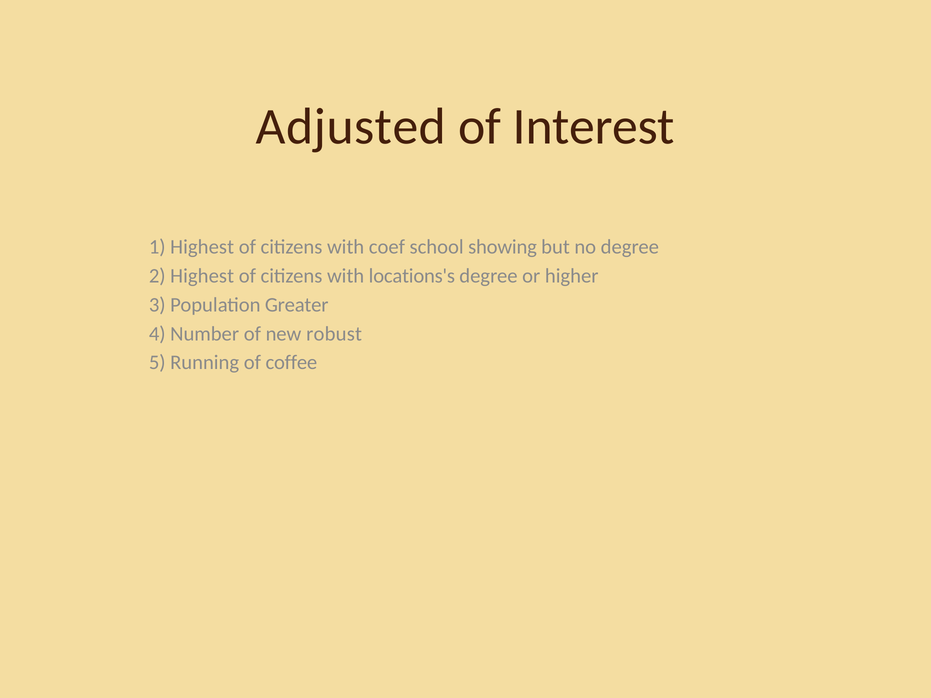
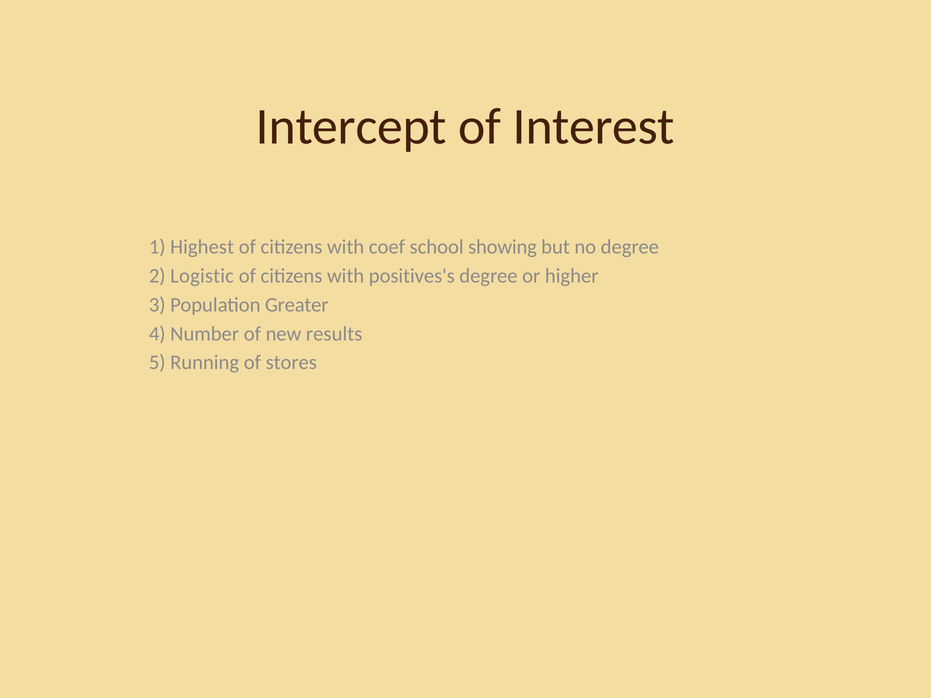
Adjusted: Adjusted -> Intercept
2 Highest: Highest -> Logistic
locations's: locations's -> positives's
robust: robust -> results
coffee: coffee -> stores
